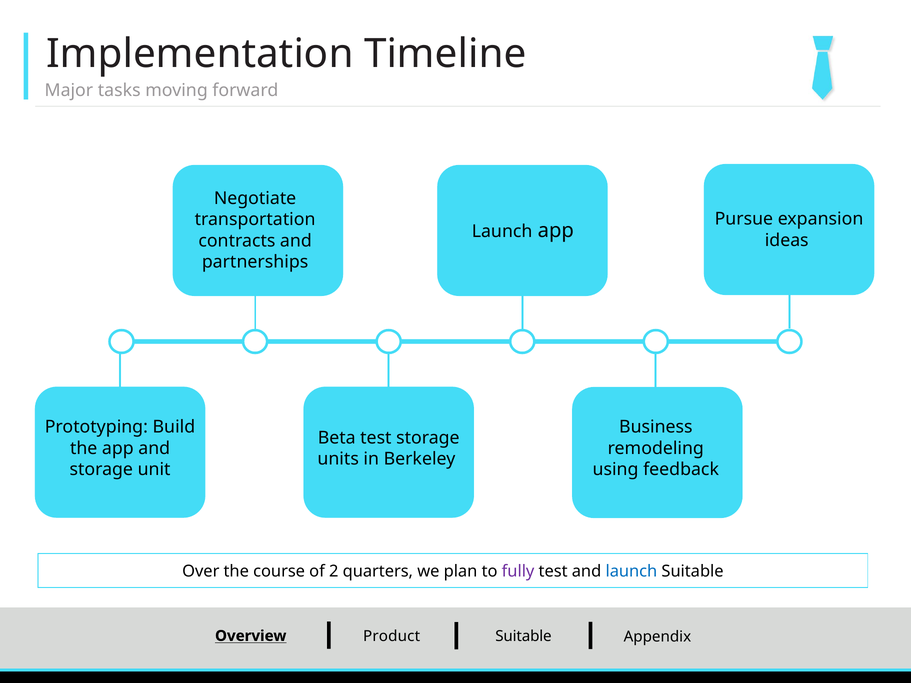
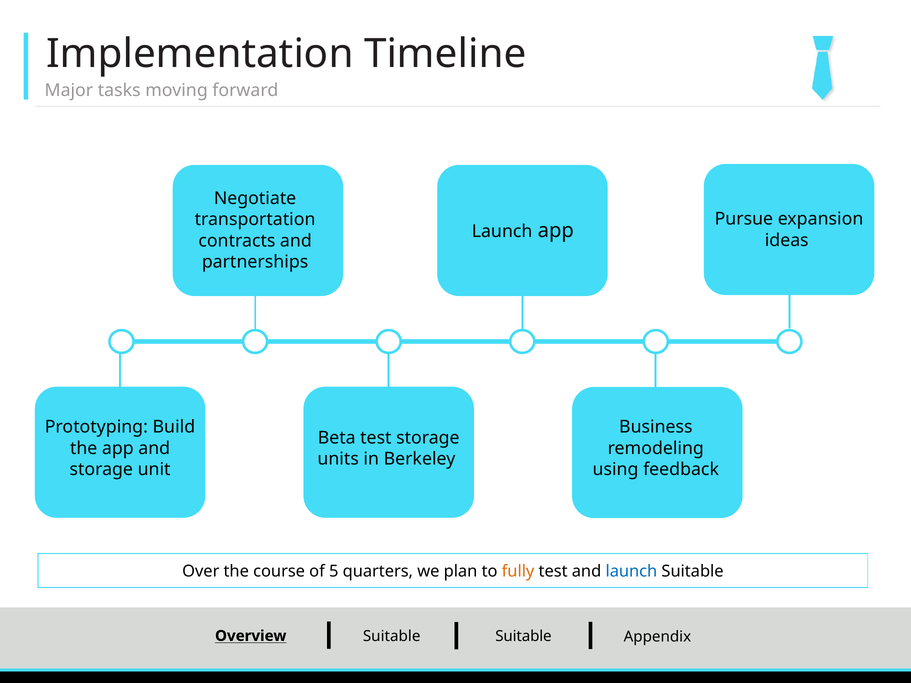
2: 2 -> 5
fully colour: purple -> orange
Overview Product: Product -> Suitable
